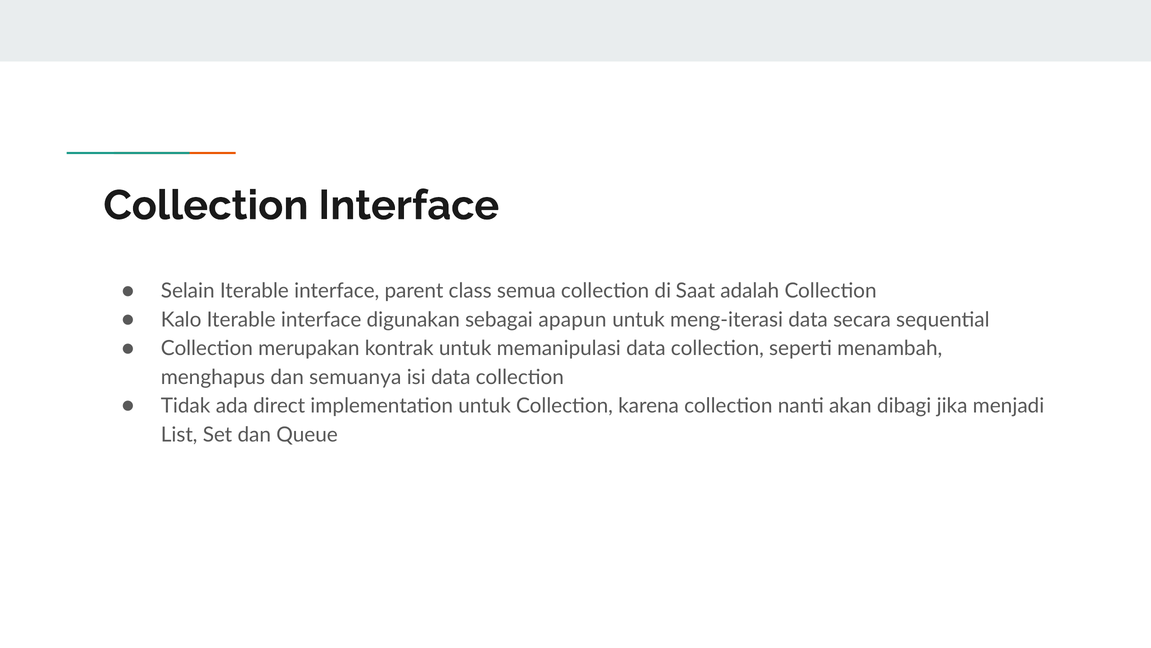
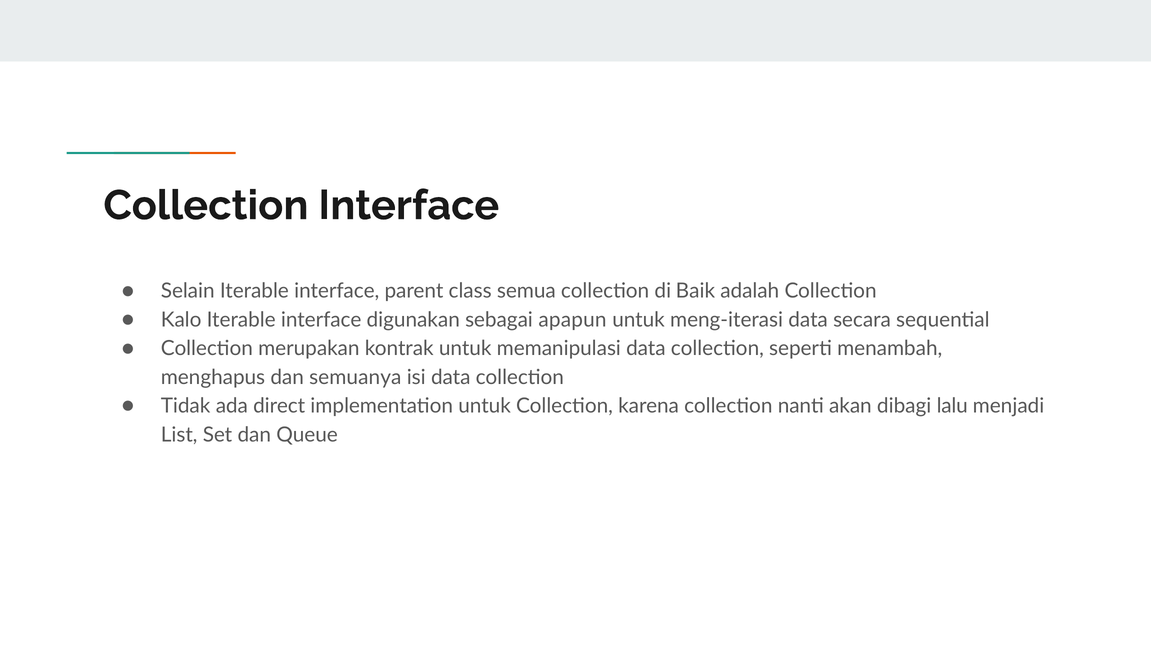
Saat: Saat -> Baik
jika: jika -> lalu
